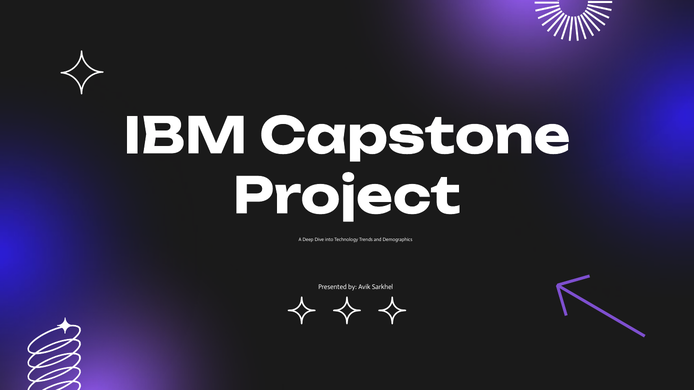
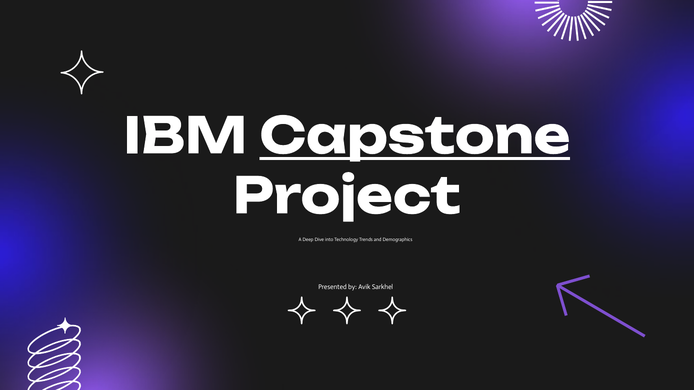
Capstone underline: none -> present
